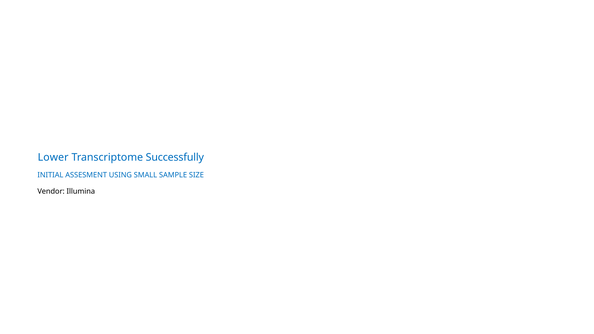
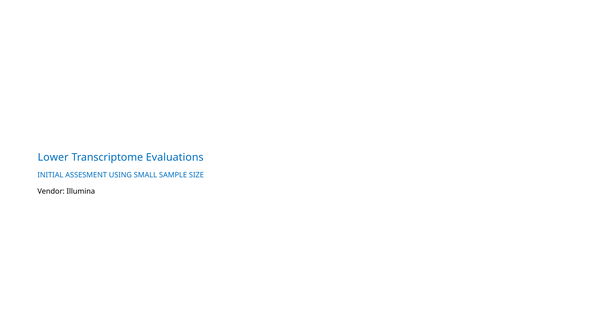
Successfully: Successfully -> Evaluations
